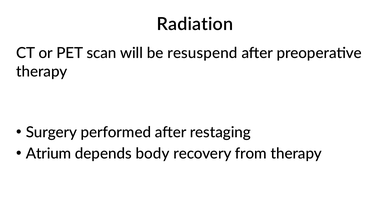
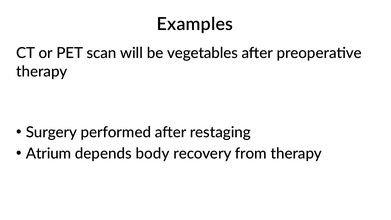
Radiation: Radiation -> Examples
resuspend: resuspend -> vegetables
